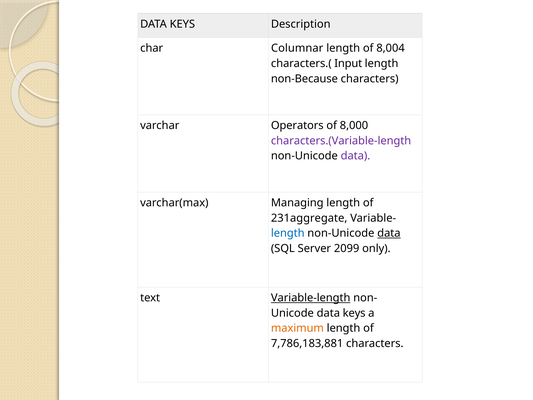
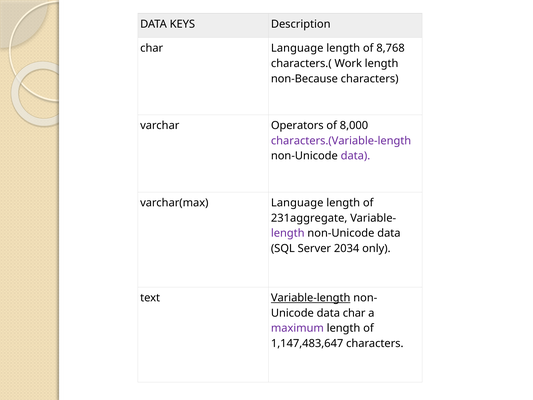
char Columnar: Columnar -> Language
8,004: 8,004 -> 8,768
Input: Input -> Work
varchar(max Managing: Managing -> Language
length at (288, 233) colour: blue -> purple
data at (389, 233) underline: present -> none
2099: 2099 -> 2034
keys at (354, 313): keys -> char
maximum colour: orange -> purple
7,786,183,881: 7,786,183,881 -> 1,147,483,647
